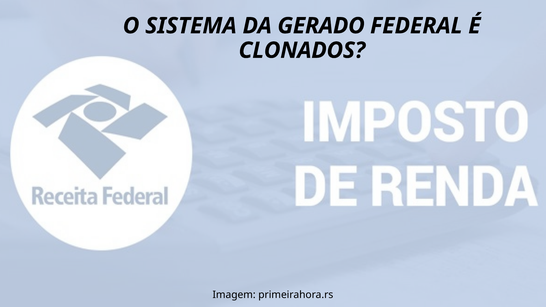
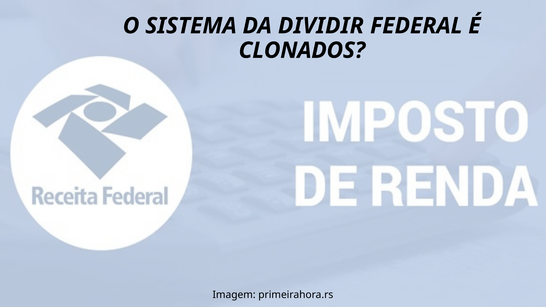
GERADO: GERADO -> DIVIDIR
